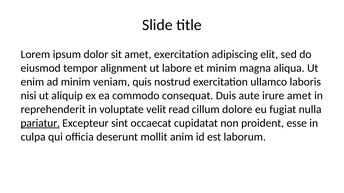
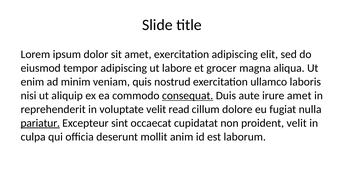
tempor alignment: alignment -> adipiscing
et minim: minim -> grocer
consequat underline: none -> present
proident esse: esse -> velit
